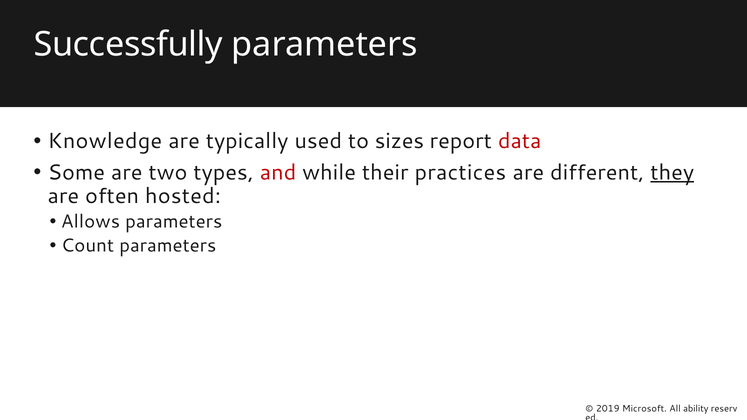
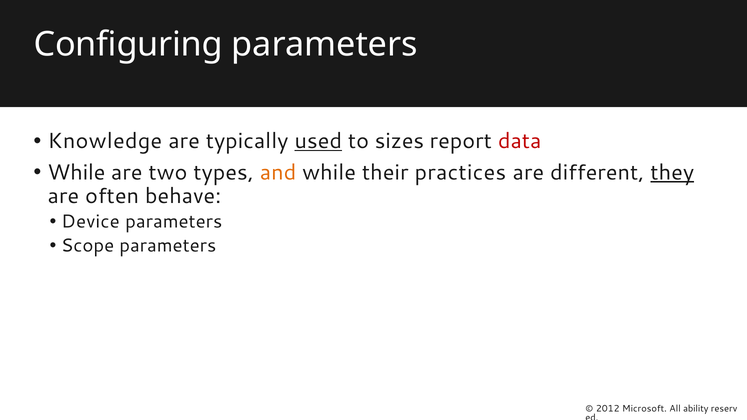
Successfully: Successfully -> Configuring
used underline: none -> present
Some at (76, 173): Some -> While
and colour: red -> orange
hosted: hosted -> behave
Allows: Allows -> Device
Count: Count -> Scope
2019: 2019 -> 2012
